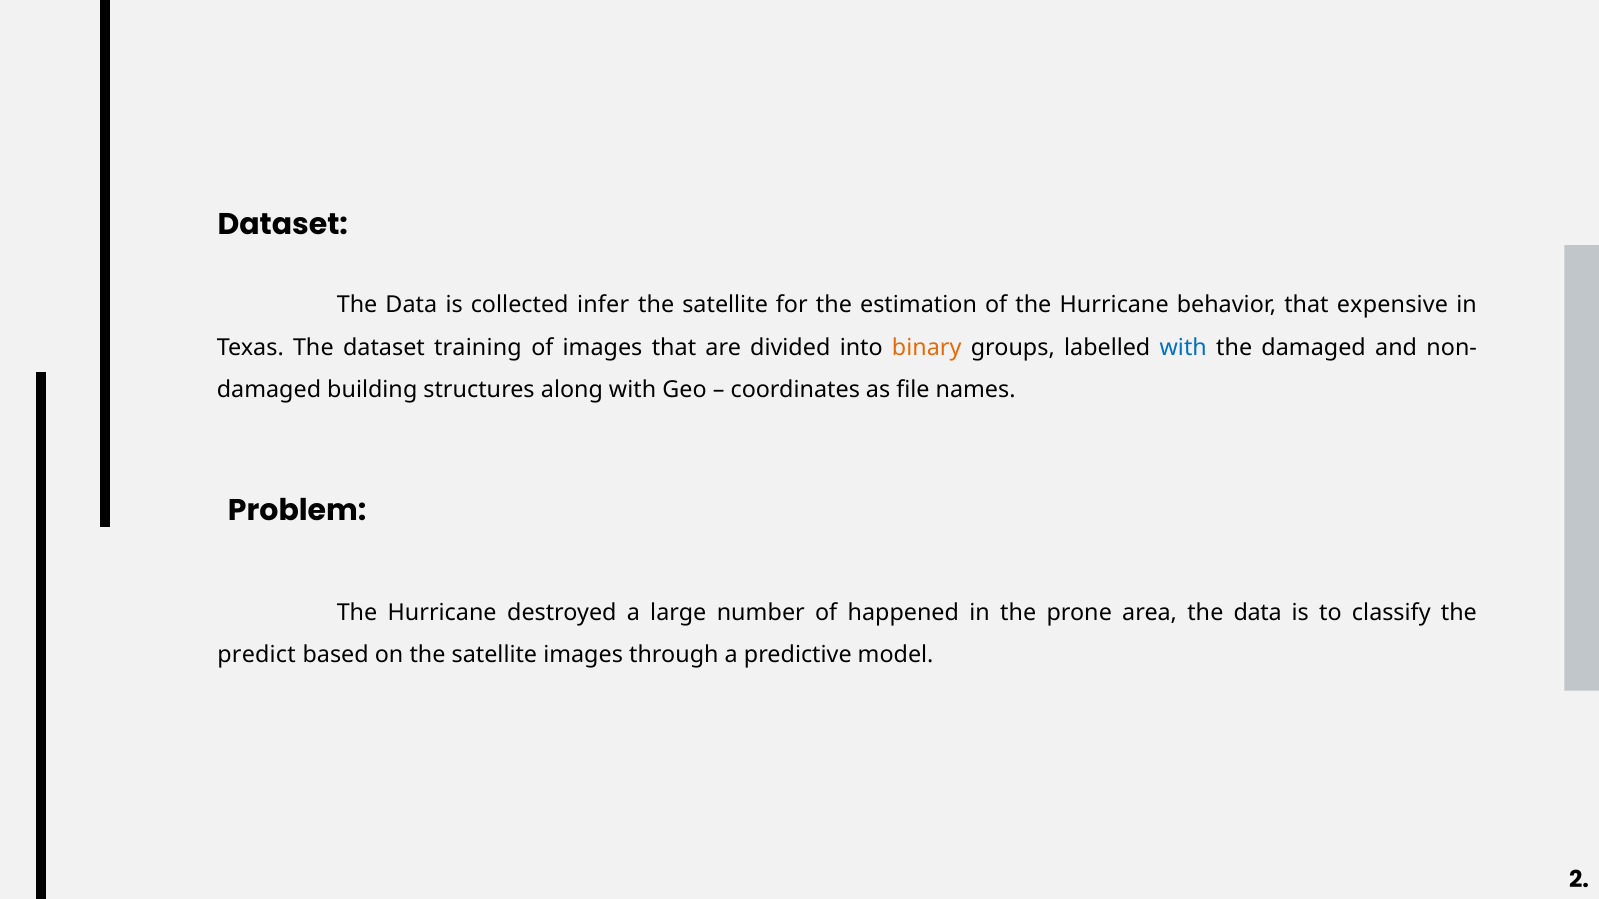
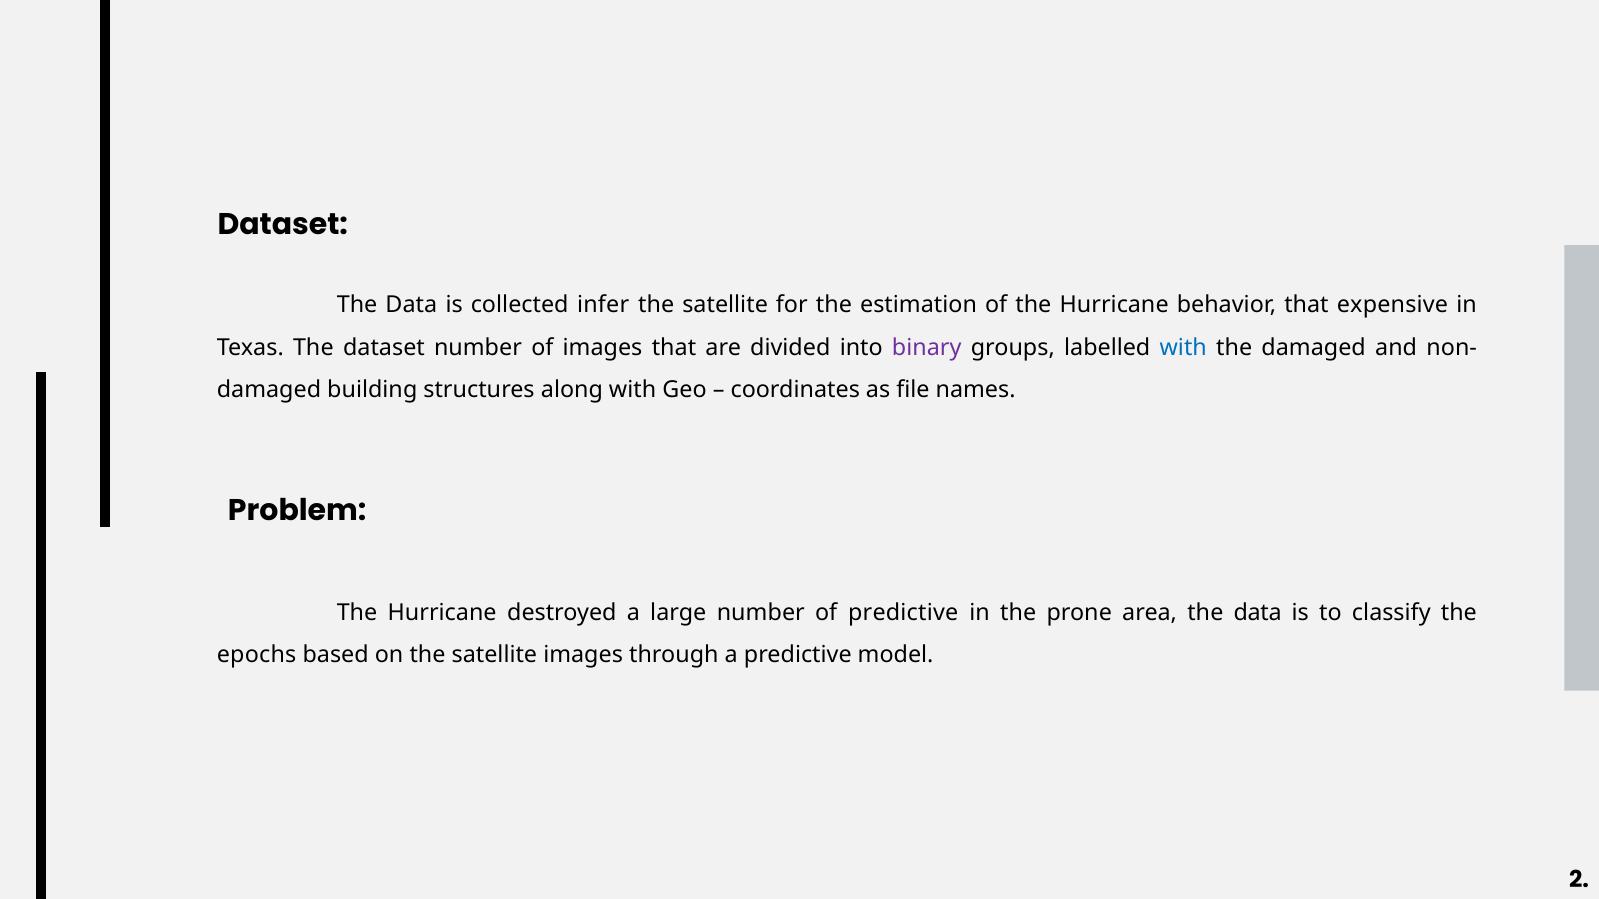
dataset training: training -> number
binary colour: orange -> purple
of happened: happened -> predictive
predict: predict -> epochs
